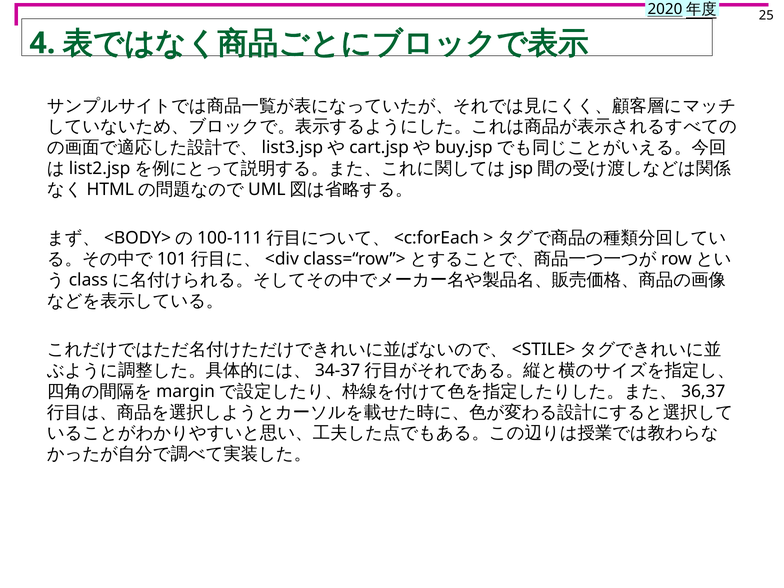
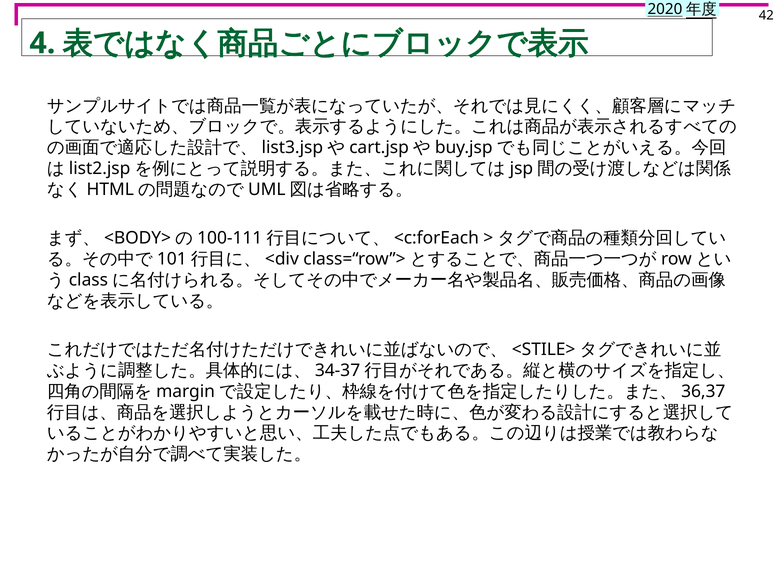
25: 25 -> 42
